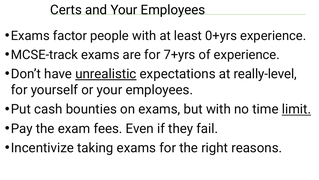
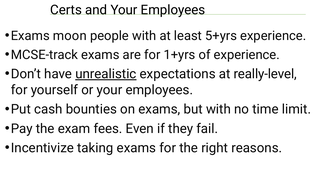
factor: factor -> moon
0+yrs: 0+yrs -> 5+yrs
7+yrs: 7+yrs -> 1+yrs
limit underline: present -> none
